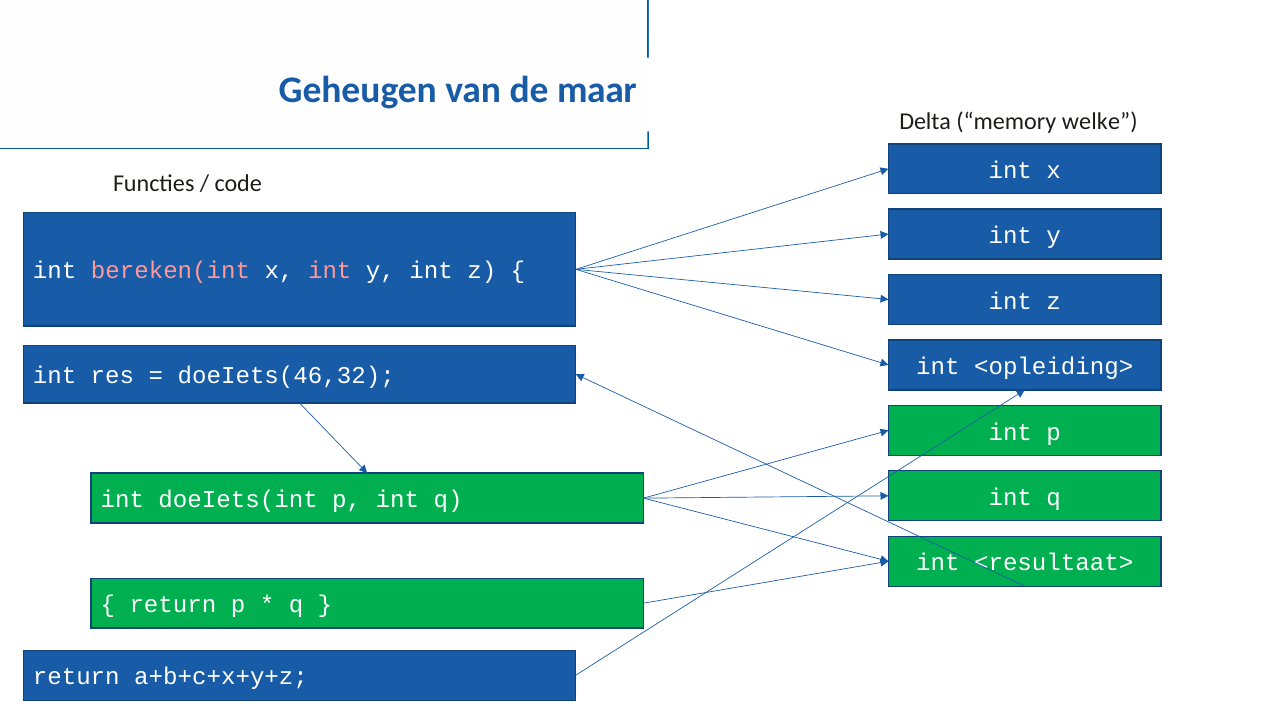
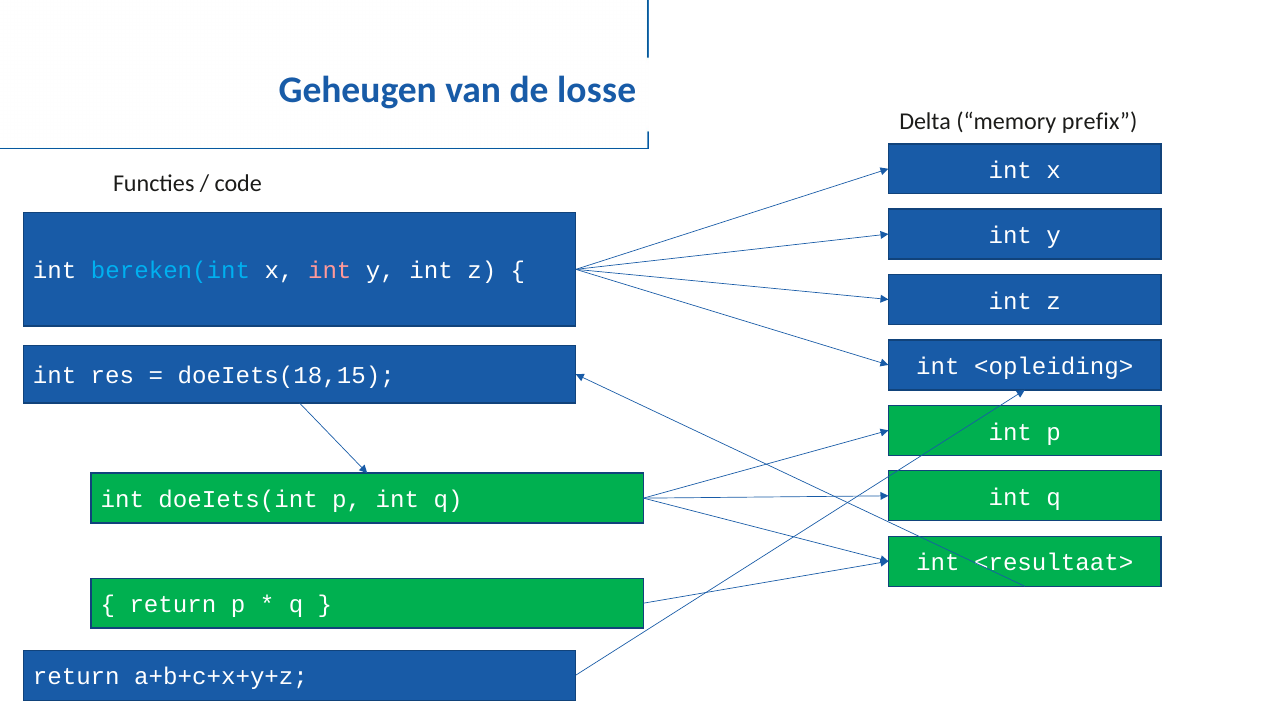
maar: maar -> losse
welke: welke -> prefix
bereken(int colour: pink -> light blue
doeIets(46,32: doeIets(46,32 -> doeIets(18,15
